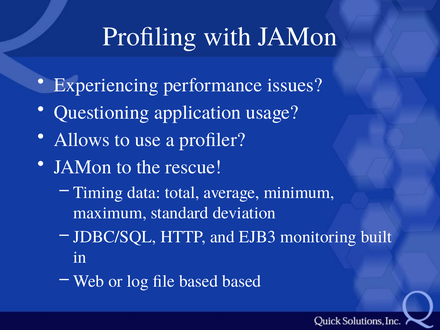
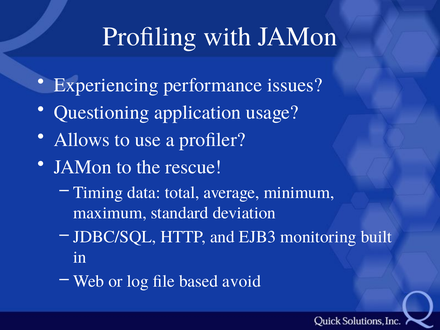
based based: based -> avoid
